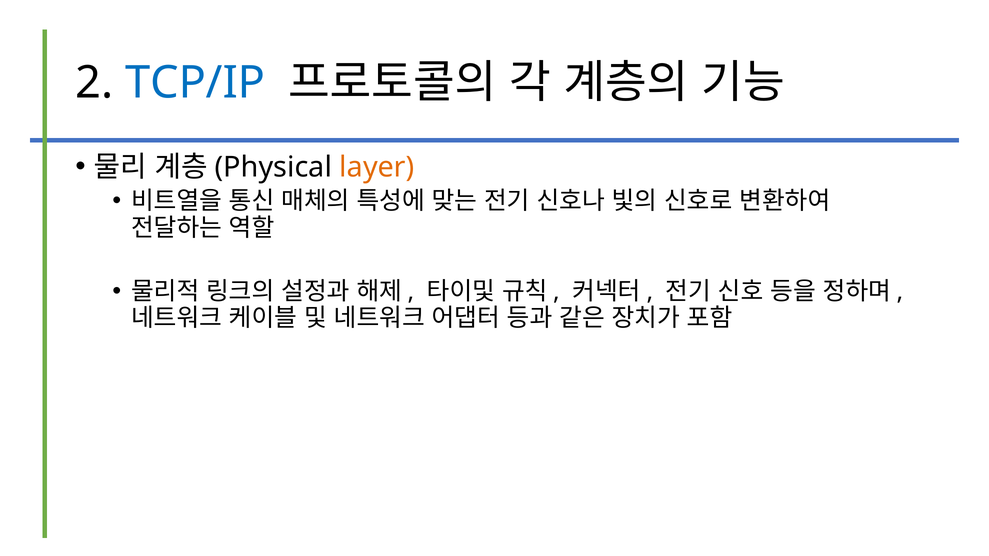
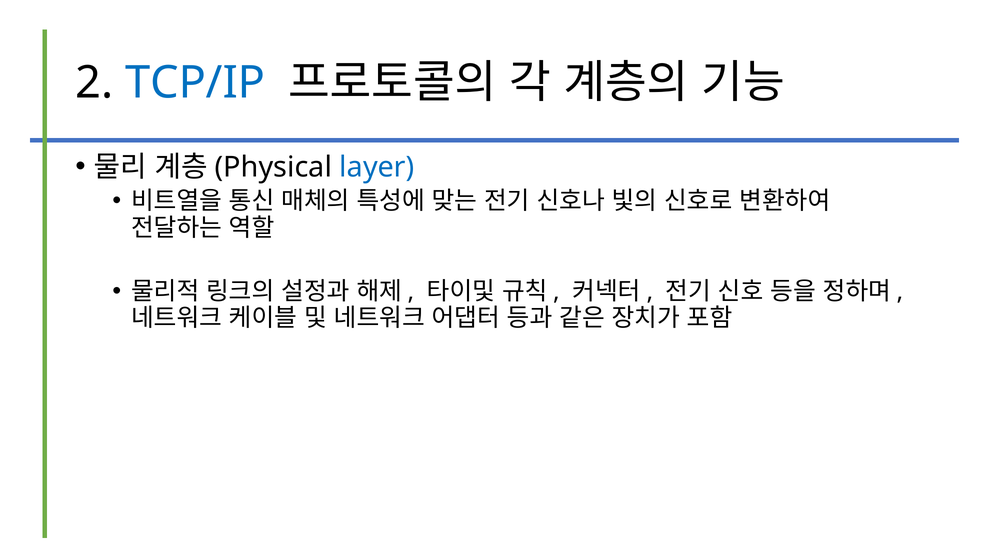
layer colour: orange -> blue
